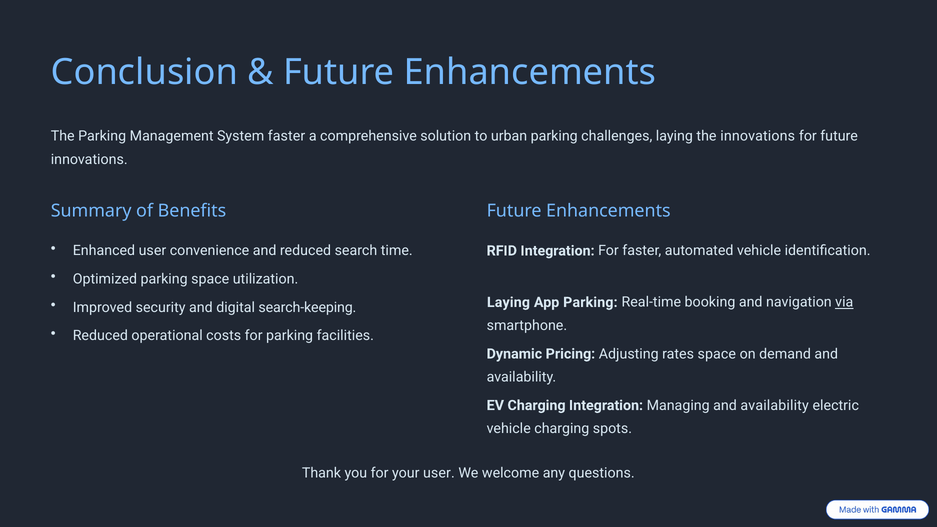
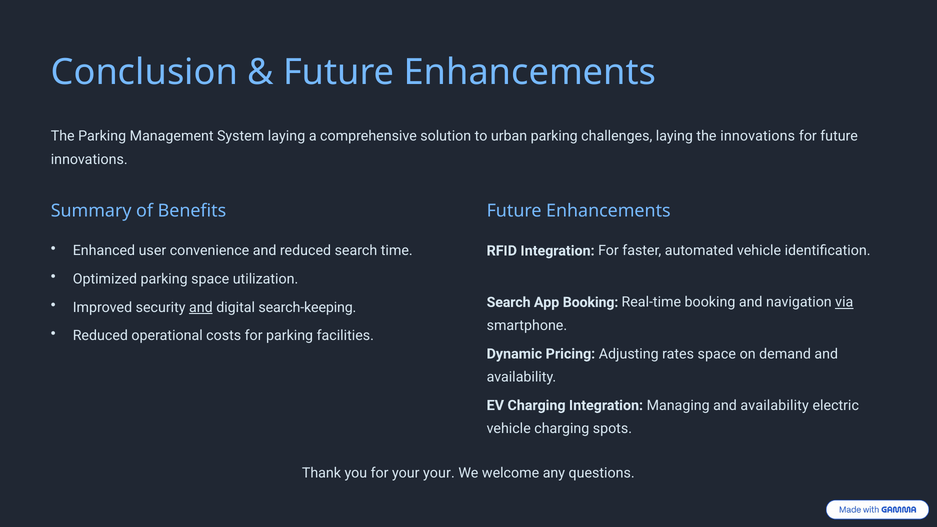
System faster: faster -> laying
Laying at (508, 302): Laying -> Search
App Parking: Parking -> Booking
and at (201, 307) underline: none -> present
your user: user -> your
